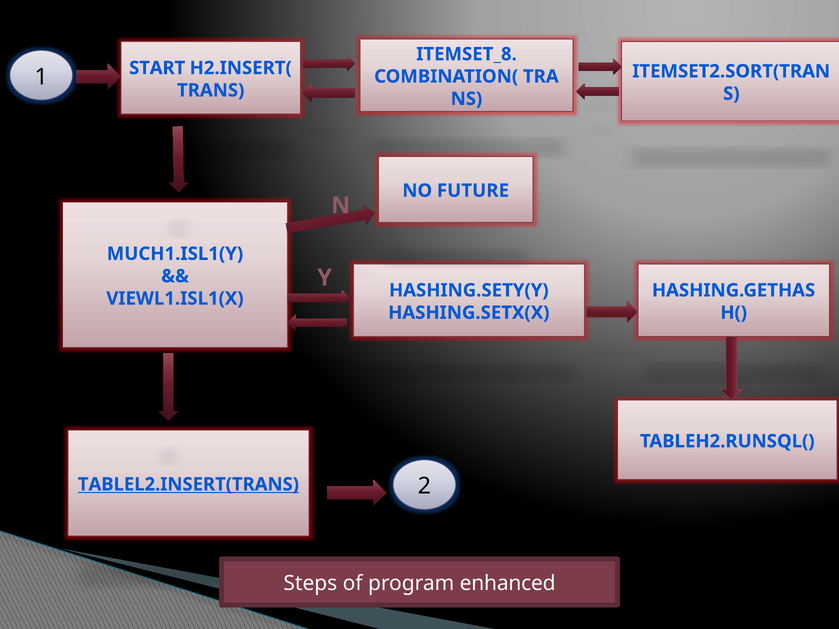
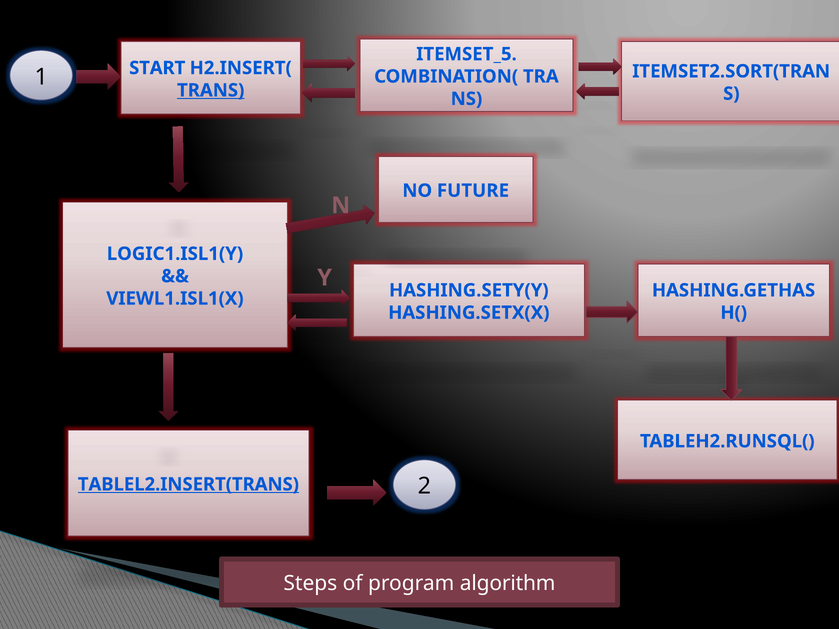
ITEMSET_8: ITEMSET_8 -> ITEMSET_5
TRANS underline: none -> present
MUCH1.ISL1(Y: MUCH1.ISL1(Y -> LOGIC1.ISL1(Y
enhanced: enhanced -> algorithm
